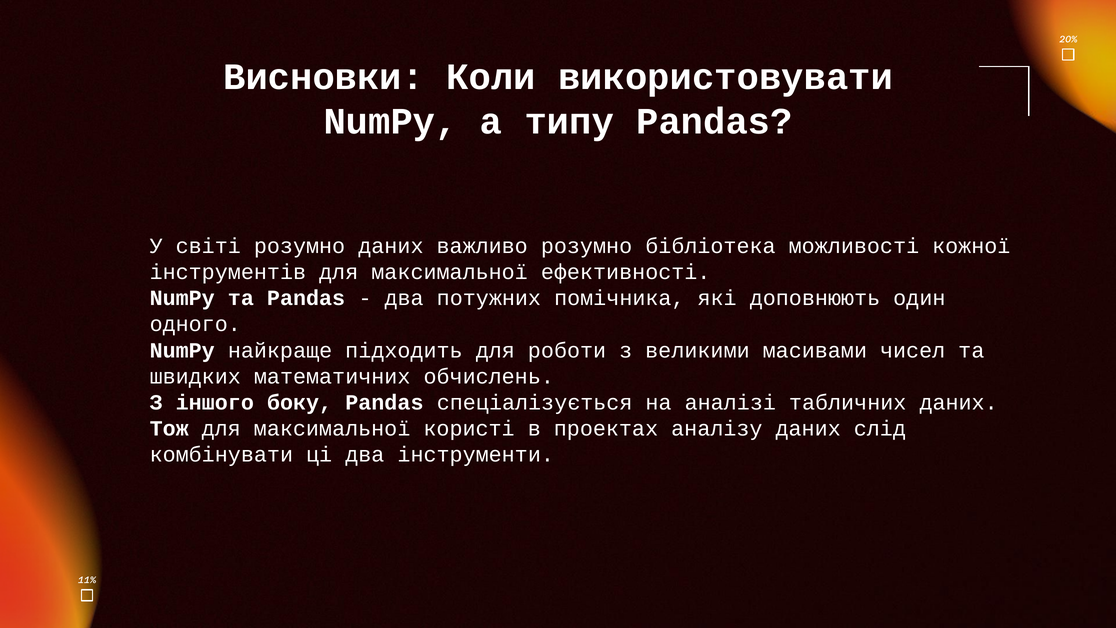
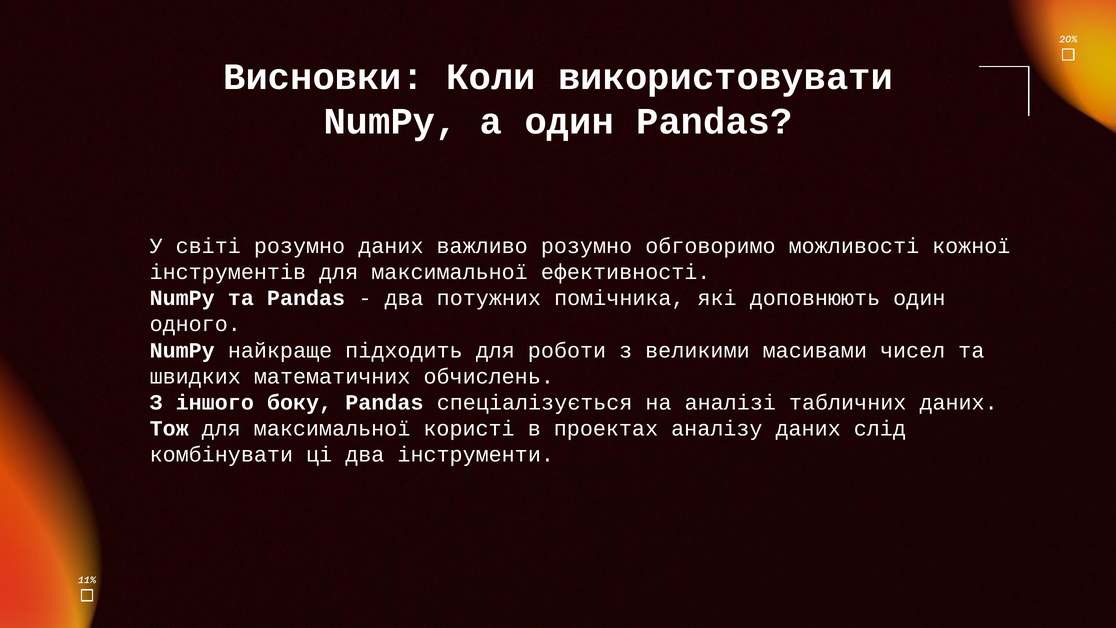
а типу: типу -> один
бібліотека: бібліотека -> обговоримо
